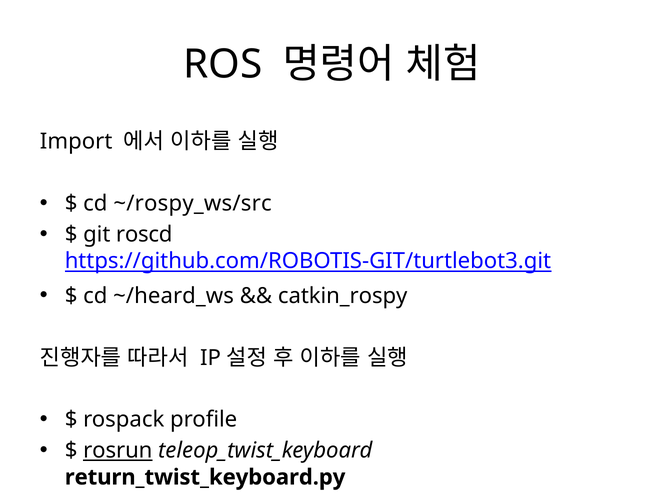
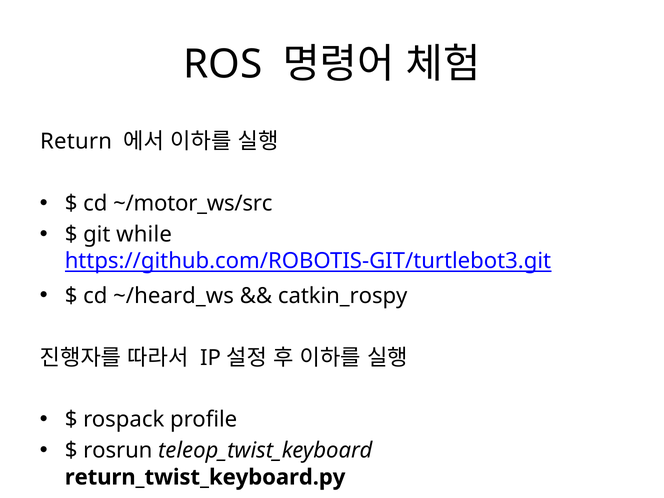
Import: Import -> Return
~/rospy_ws/src: ~/rospy_ws/src -> ~/motor_ws/src
roscd: roscd -> while
rosrun underline: present -> none
